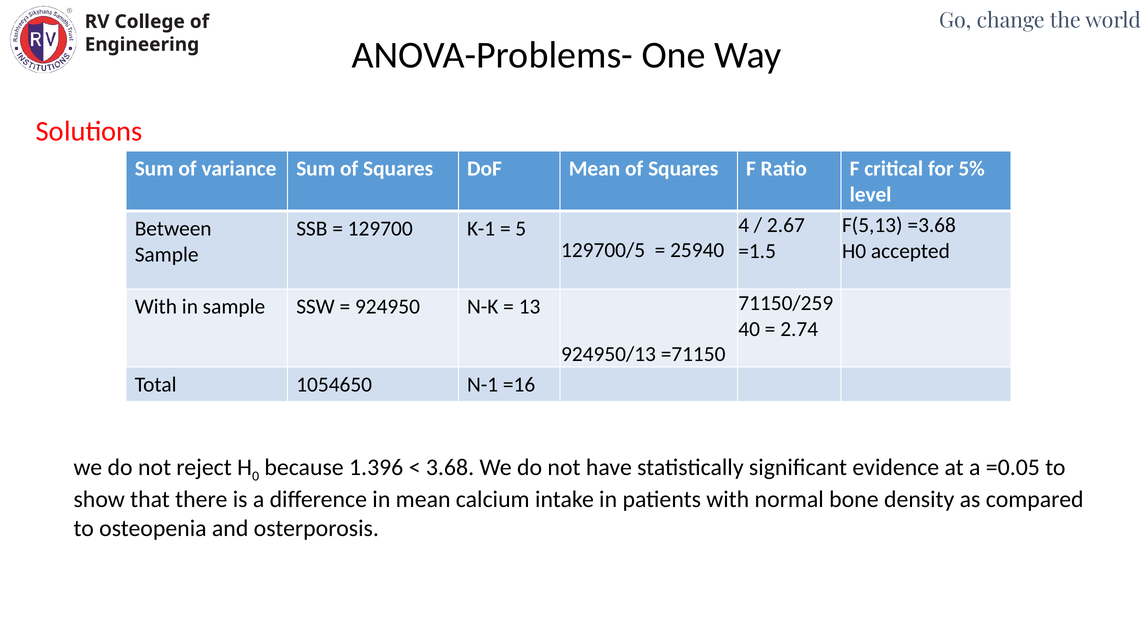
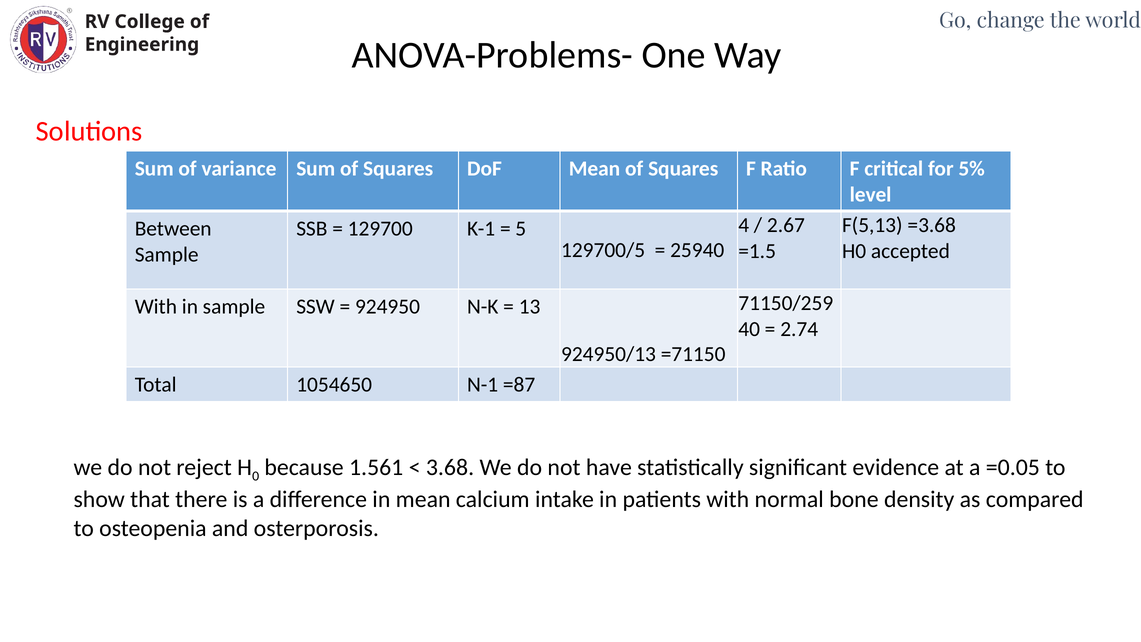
=16: =16 -> =87
1.396: 1.396 -> 1.561
